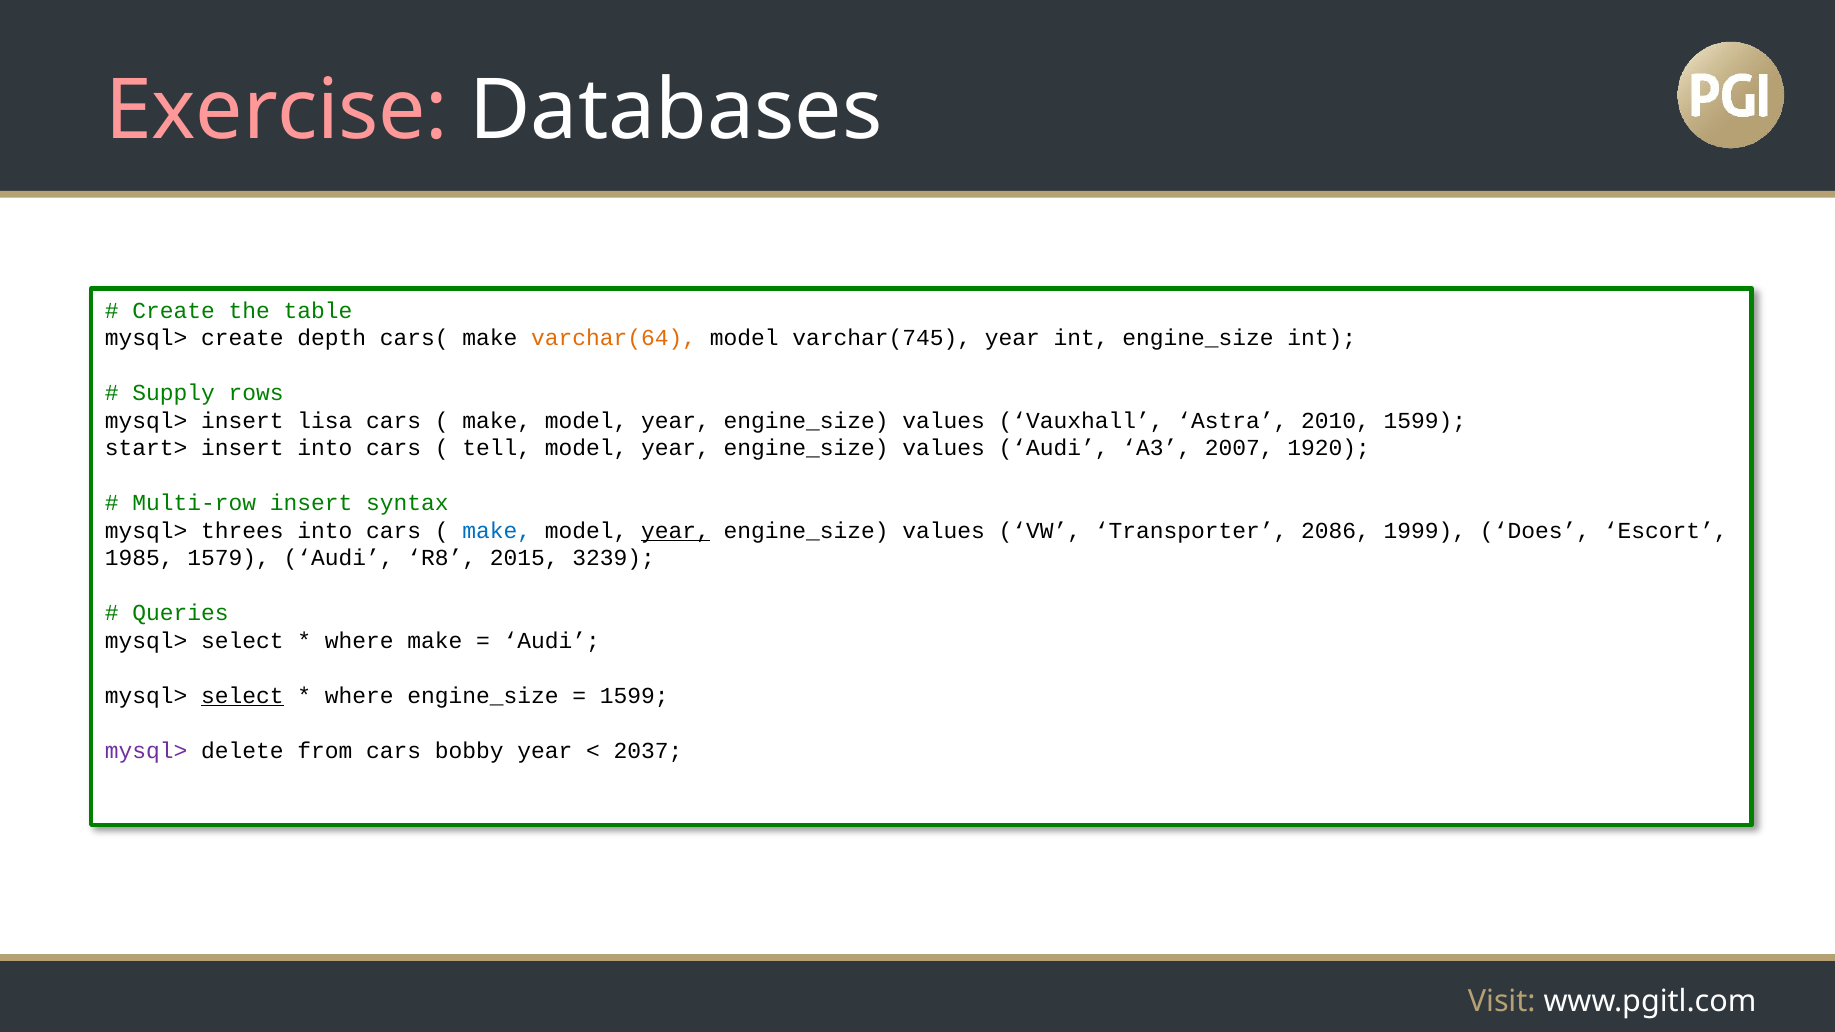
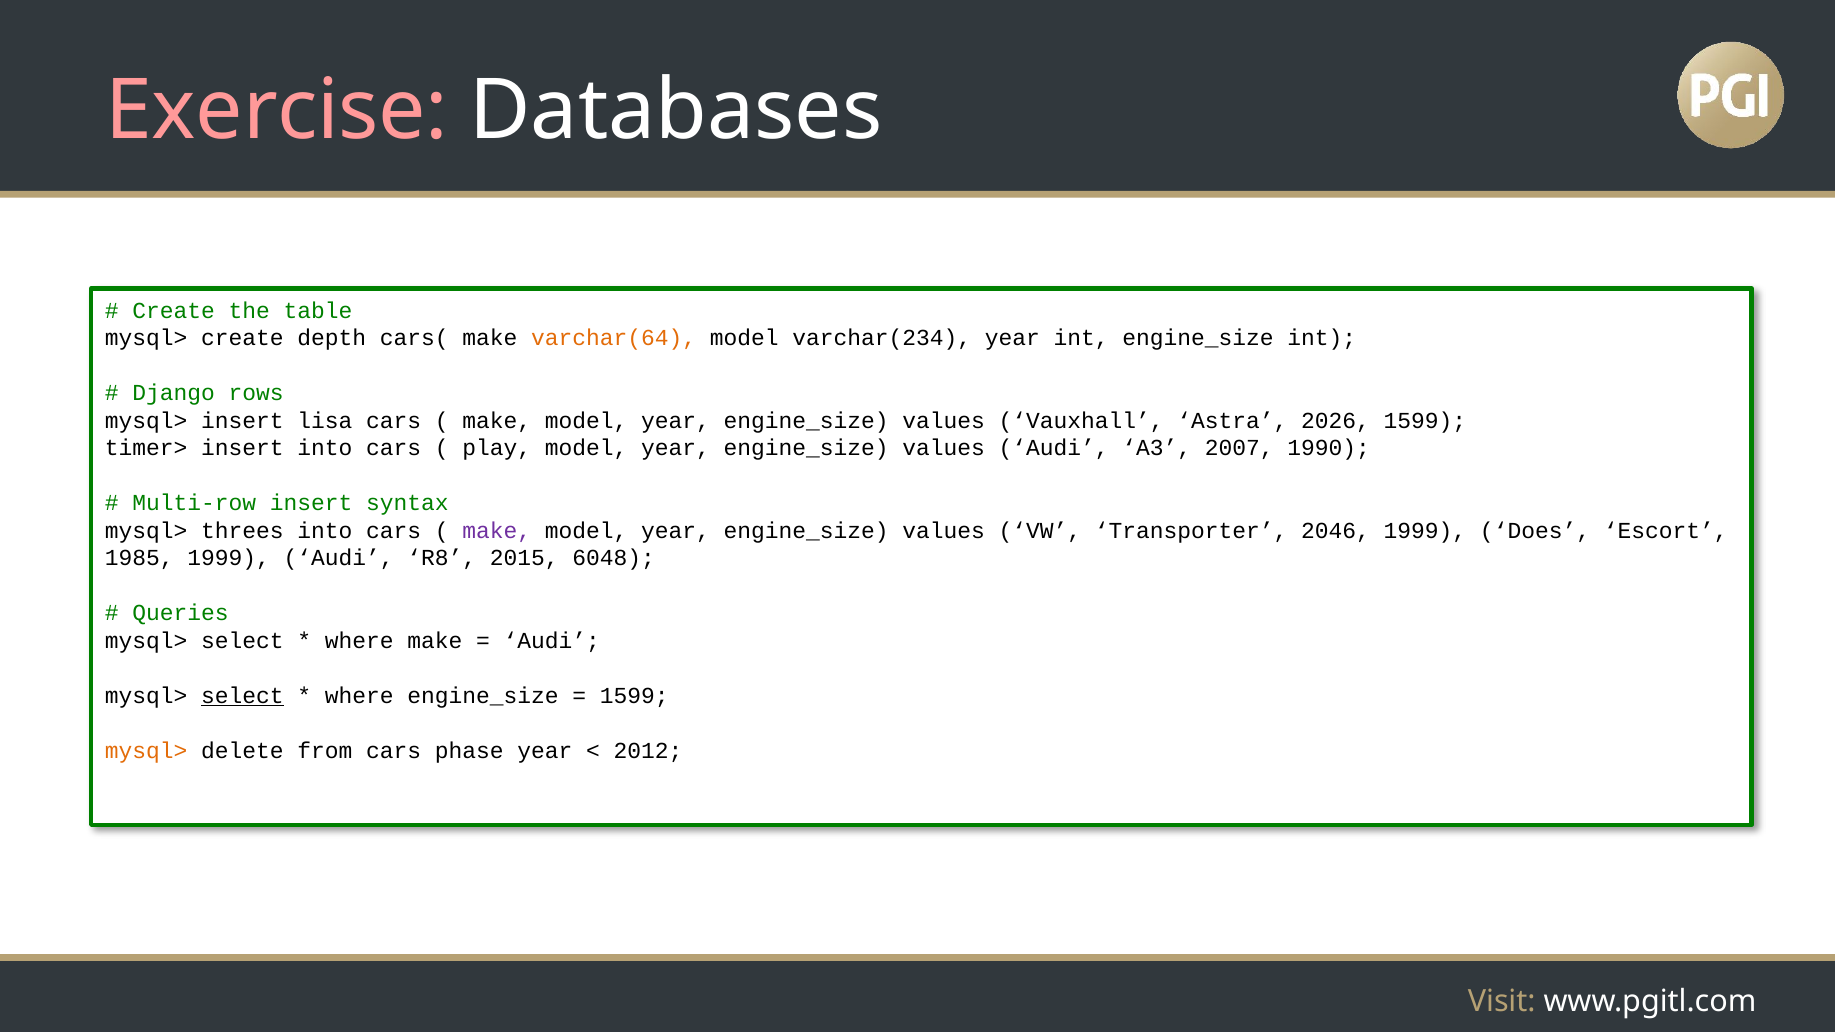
varchar(745: varchar(745 -> varchar(234
Supply: Supply -> Django
2010: 2010 -> 2026
start>: start> -> timer>
tell: tell -> play
1920: 1920 -> 1990
make at (497, 531) colour: blue -> purple
year at (675, 531) underline: present -> none
2086: 2086 -> 2046
1985 1579: 1579 -> 1999
3239: 3239 -> 6048
mysql> at (146, 751) colour: purple -> orange
bobby: bobby -> phase
2037: 2037 -> 2012
